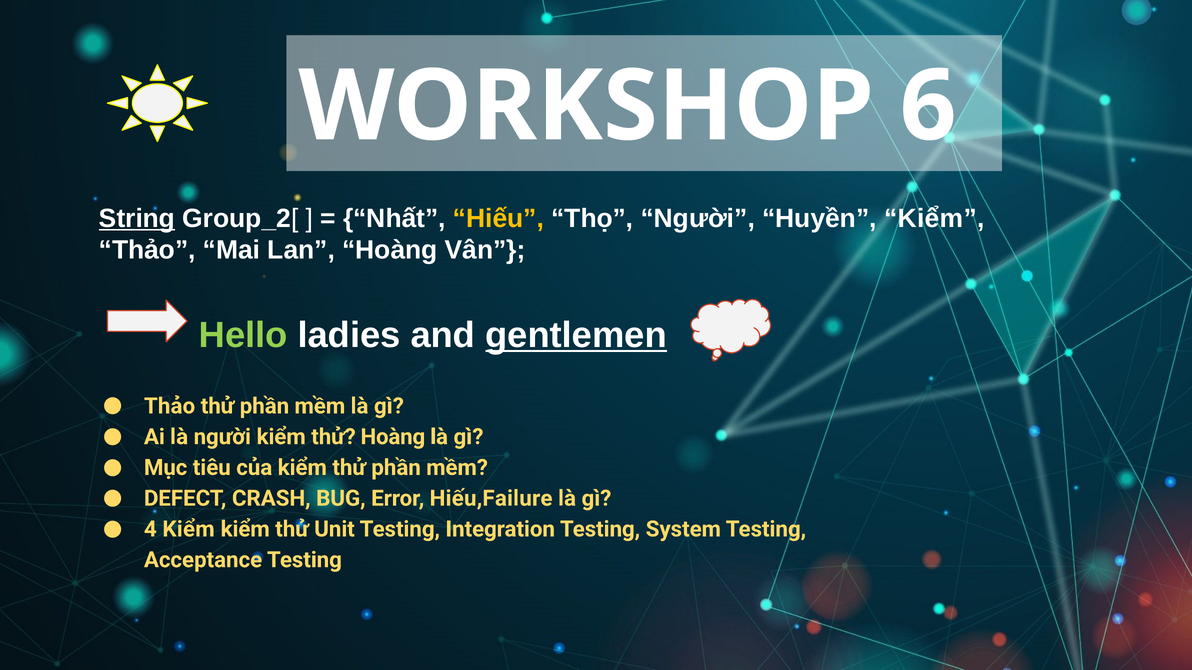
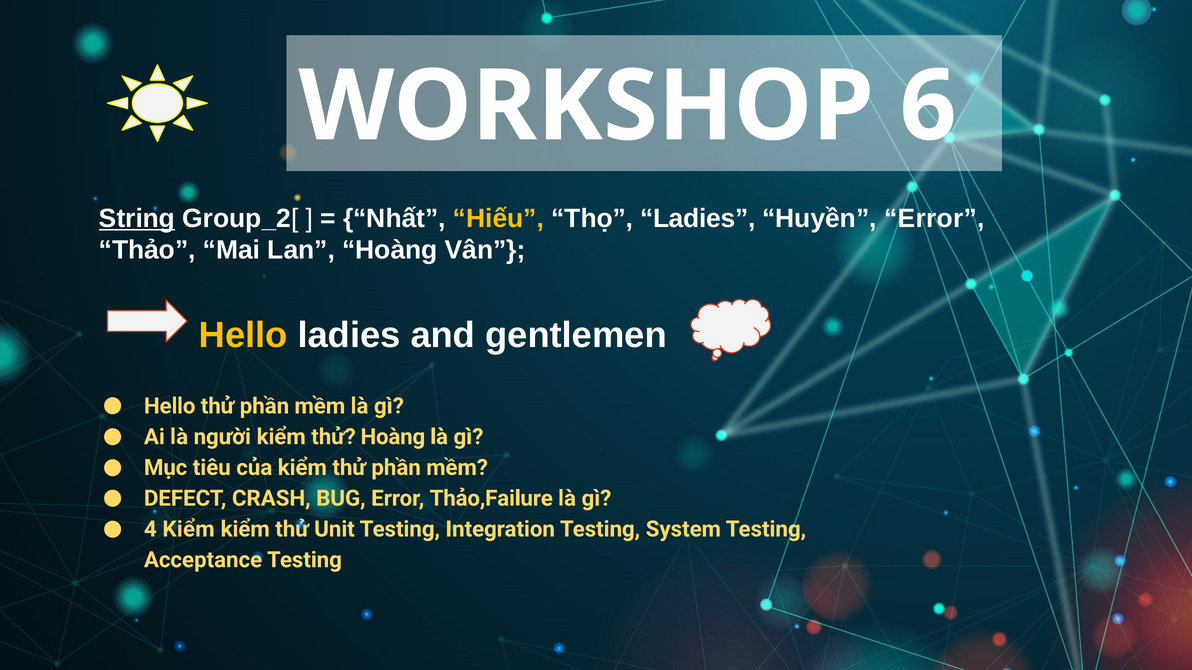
Thọ Người: Người -> Ladies
Huyền Kiểm: Kiểm -> Error
Hello at (243, 336) colour: light green -> yellow
gentlemen underline: present -> none
Thảo at (170, 406): Thảo -> Hello
Hiếu,Failure: Hiếu,Failure -> Thảo,Failure
